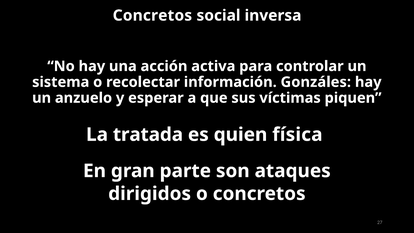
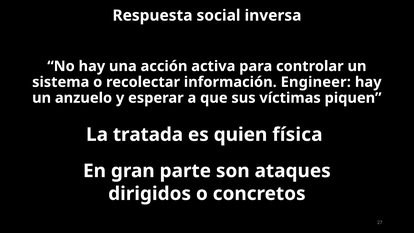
Concretos at (152, 15): Concretos -> Respuesta
Gonzáles: Gonzáles -> Engineer
